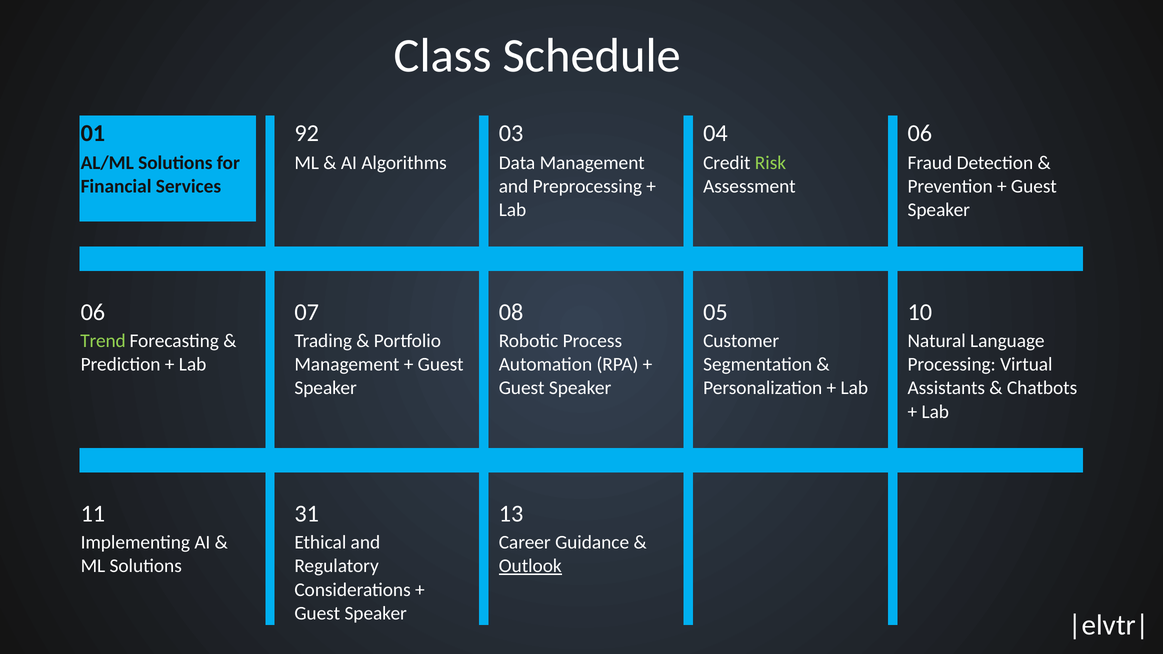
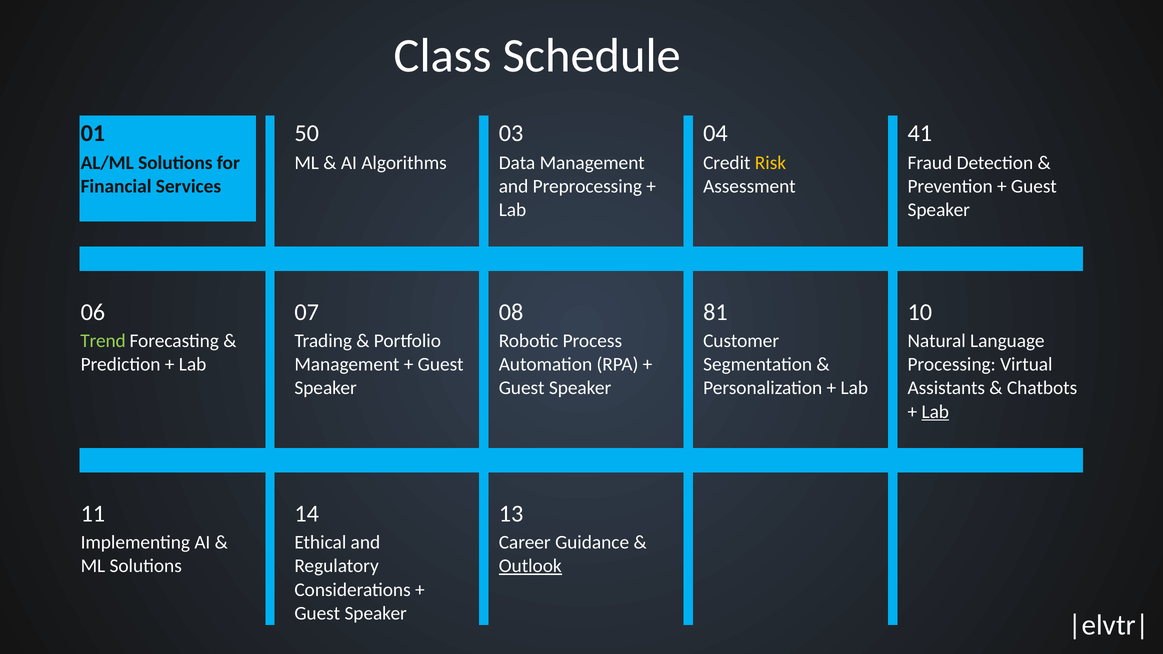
92: 92 -> 50
04 06: 06 -> 41
Risk colour: light green -> yellow
05: 05 -> 81
Lab at (935, 412) underline: none -> present
31: 31 -> 14
